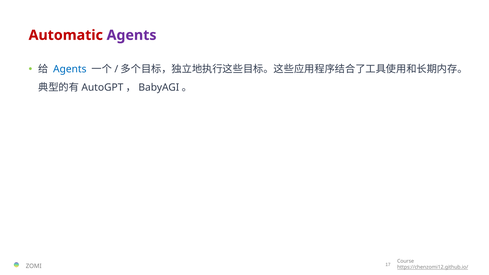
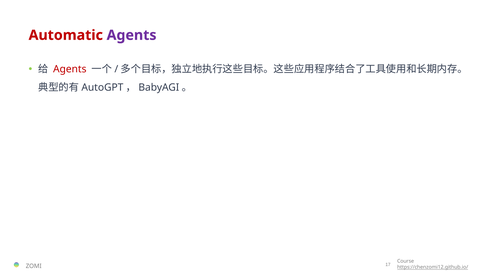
Agents at (70, 69) colour: blue -> red
